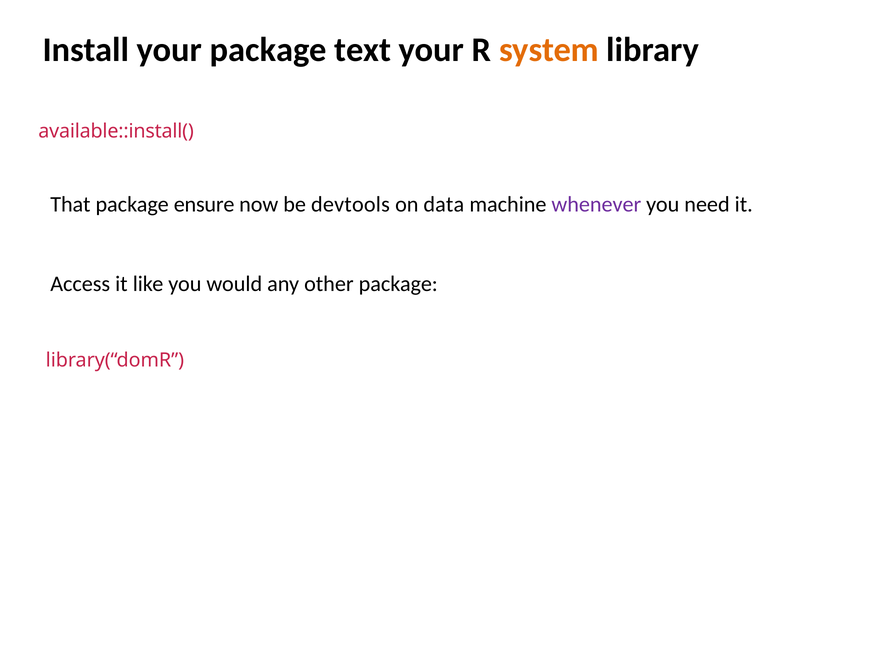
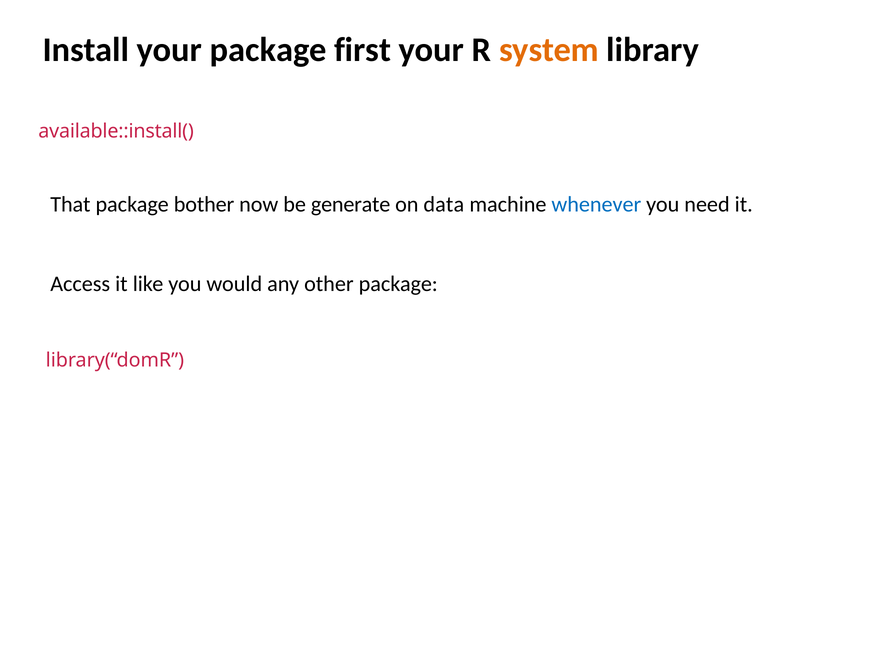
text: text -> first
ensure: ensure -> bother
devtools: devtools -> generate
whenever colour: purple -> blue
